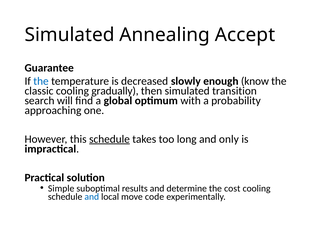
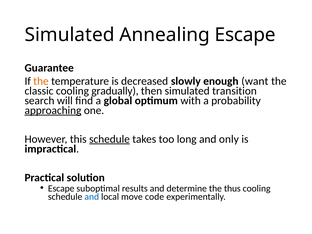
Annealing Accept: Accept -> Escape
the at (41, 81) colour: blue -> orange
know: know -> want
approaching underline: none -> present
Simple at (61, 188): Simple -> Escape
cost: cost -> thus
